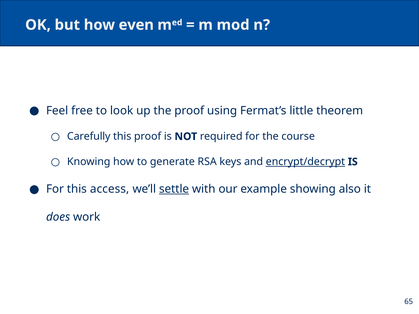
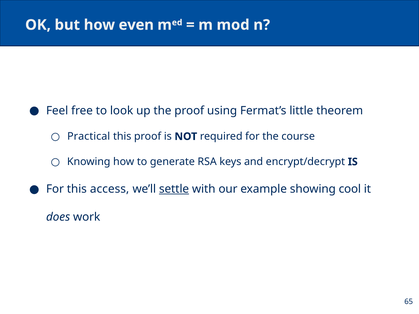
Carefully: Carefully -> Practical
encrypt/decrypt underline: present -> none
also: also -> cool
